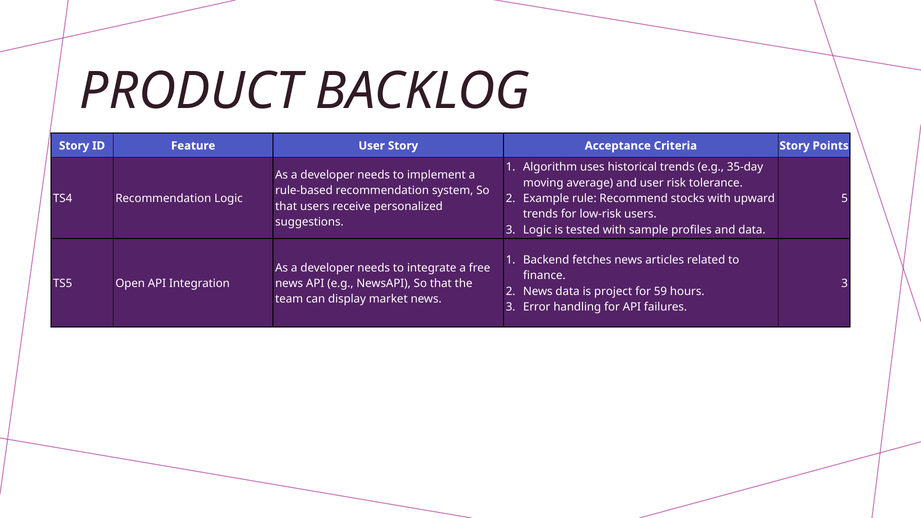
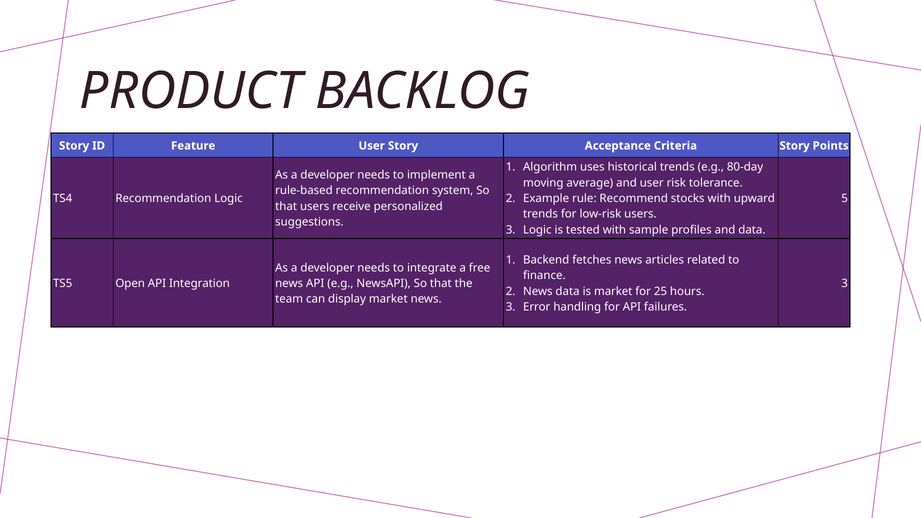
35-day: 35-day -> 80-day
is project: project -> market
59: 59 -> 25
